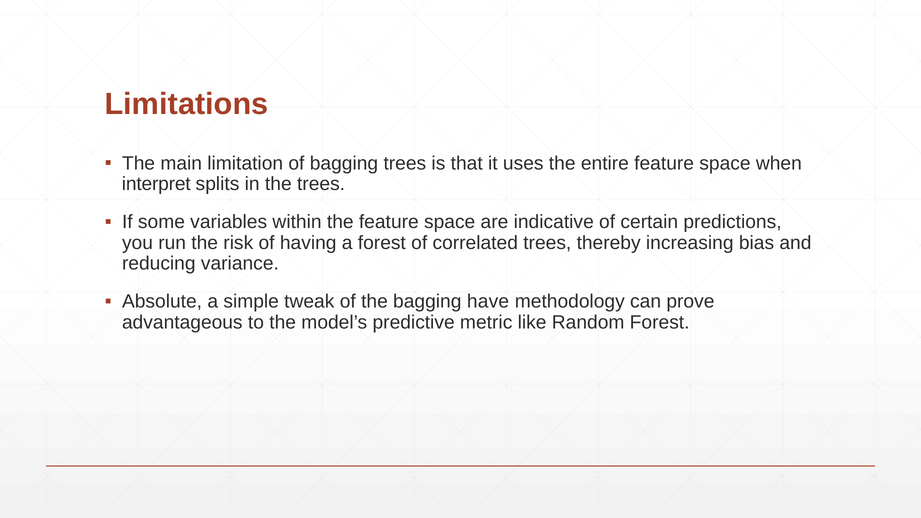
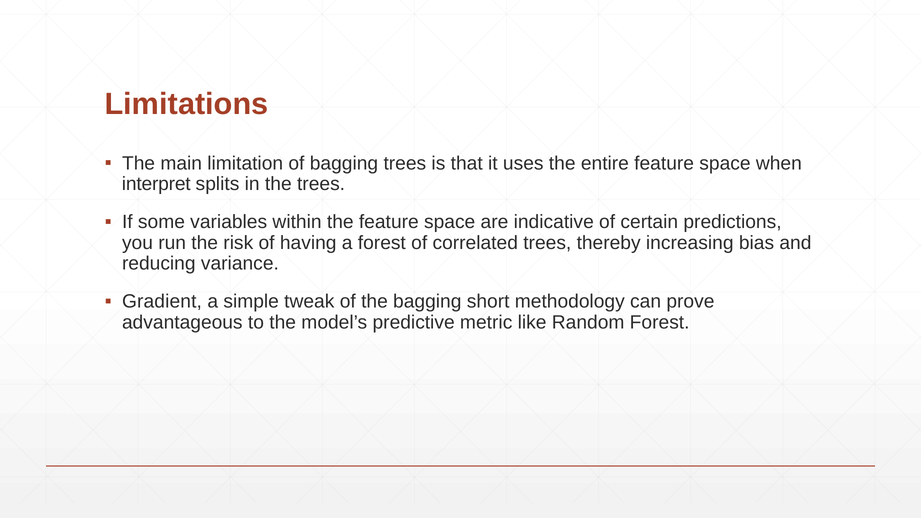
Absolute: Absolute -> Gradient
have: have -> short
